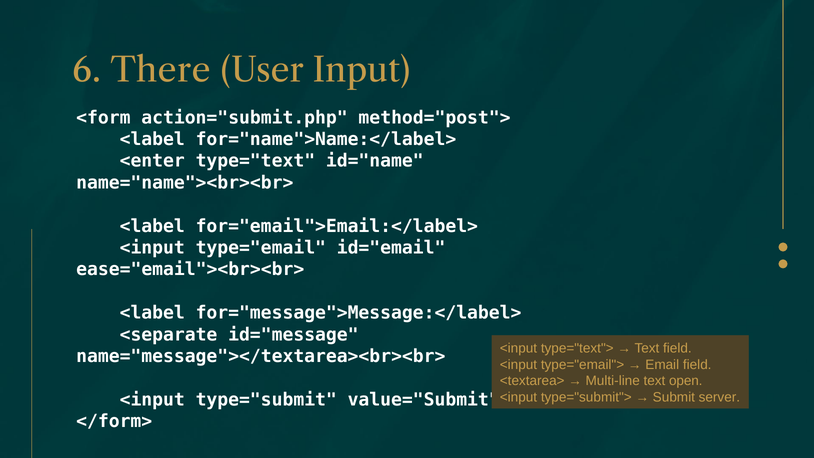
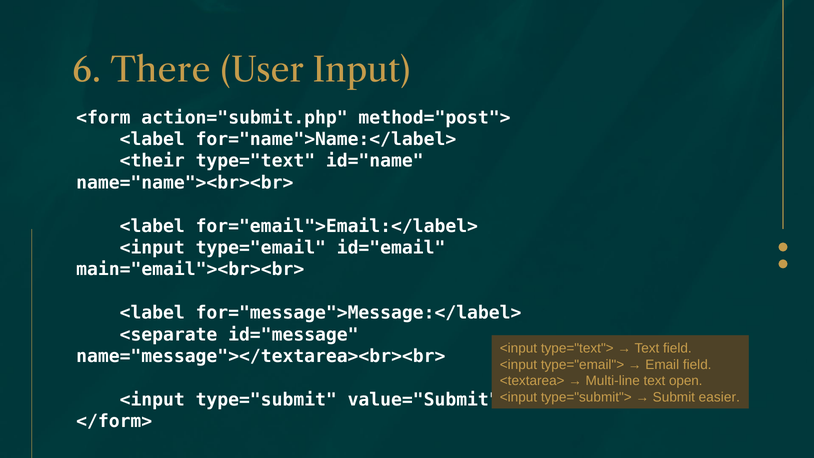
<enter: <enter -> <their
ease="email"><br><br>: ease="email"><br><br> -> main="email"><br><br>
server: server -> easier
